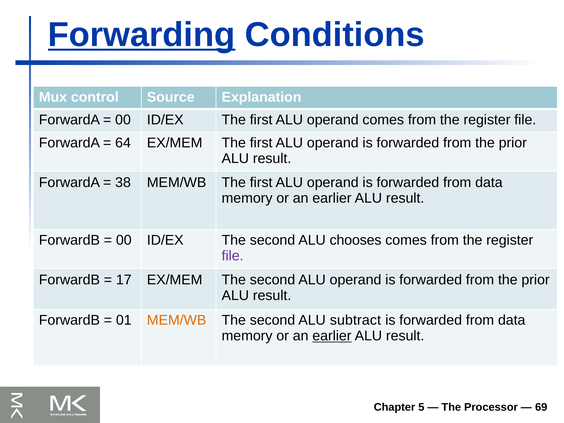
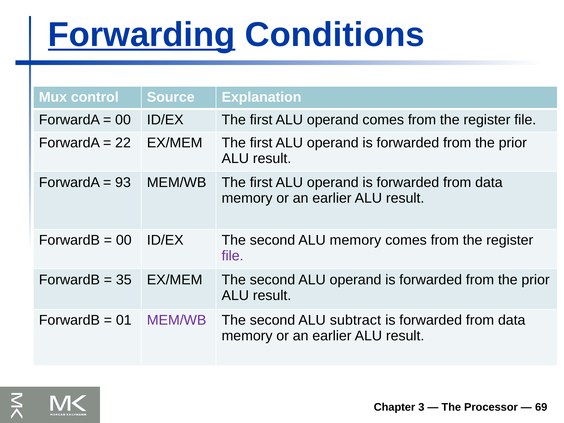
64: 64 -> 22
38: 38 -> 93
ALU chooses: chooses -> memory
17: 17 -> 35
MEM/WB at (177, 320) colour: orange -> purple
earlier at (332, 336) underline: present -> none
5: 5 -> 3
